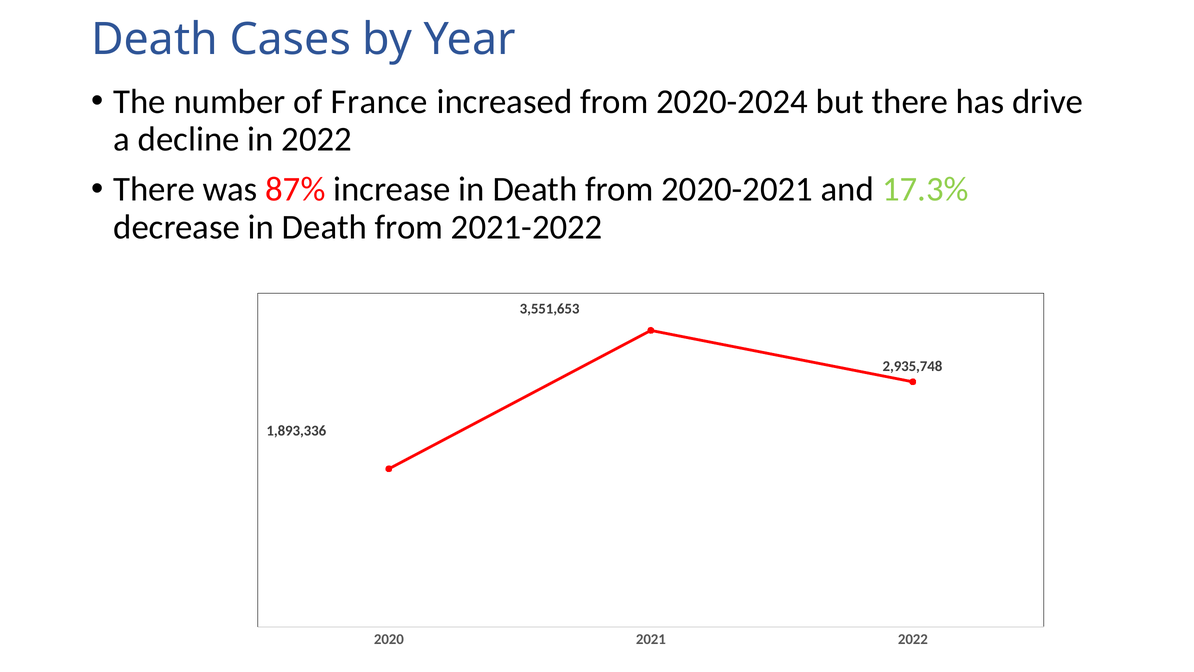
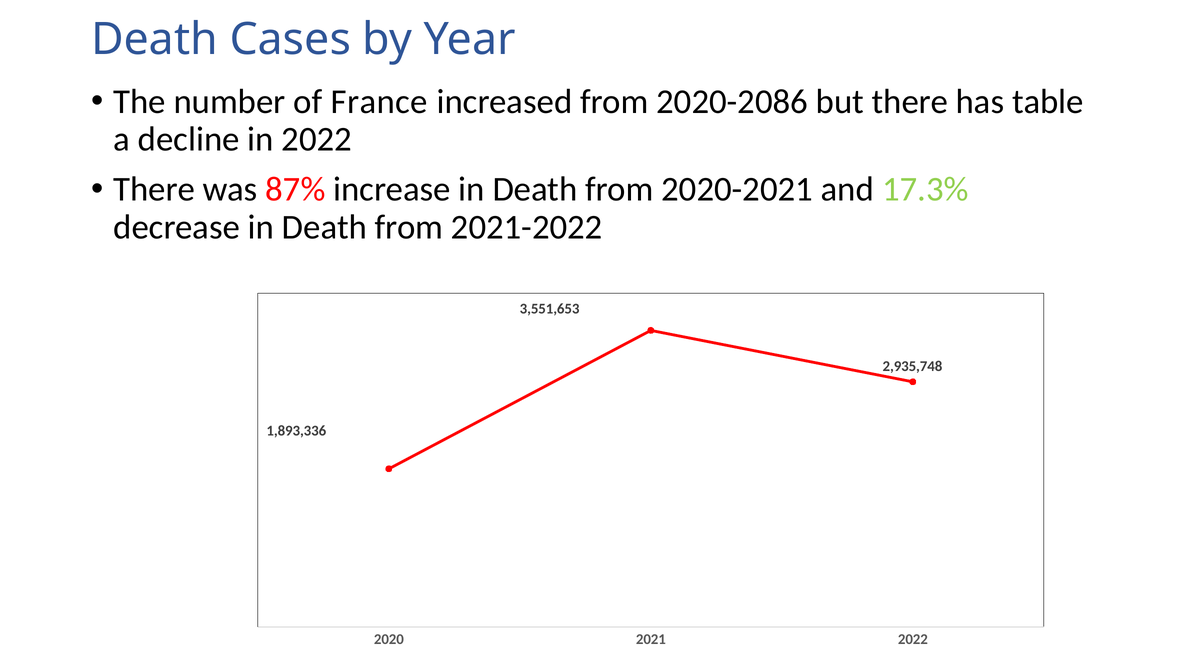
2020-2024: 2020-2024 -> 2020-2086
drive: drive -> table
